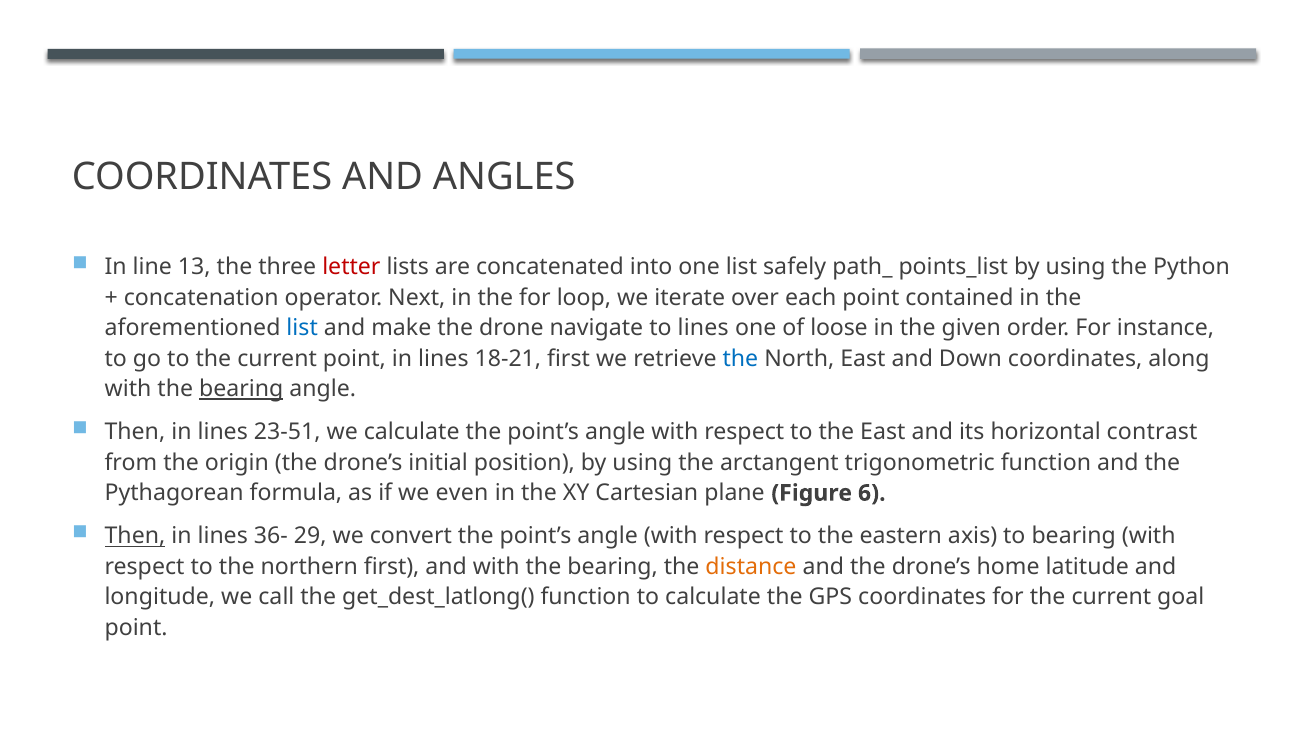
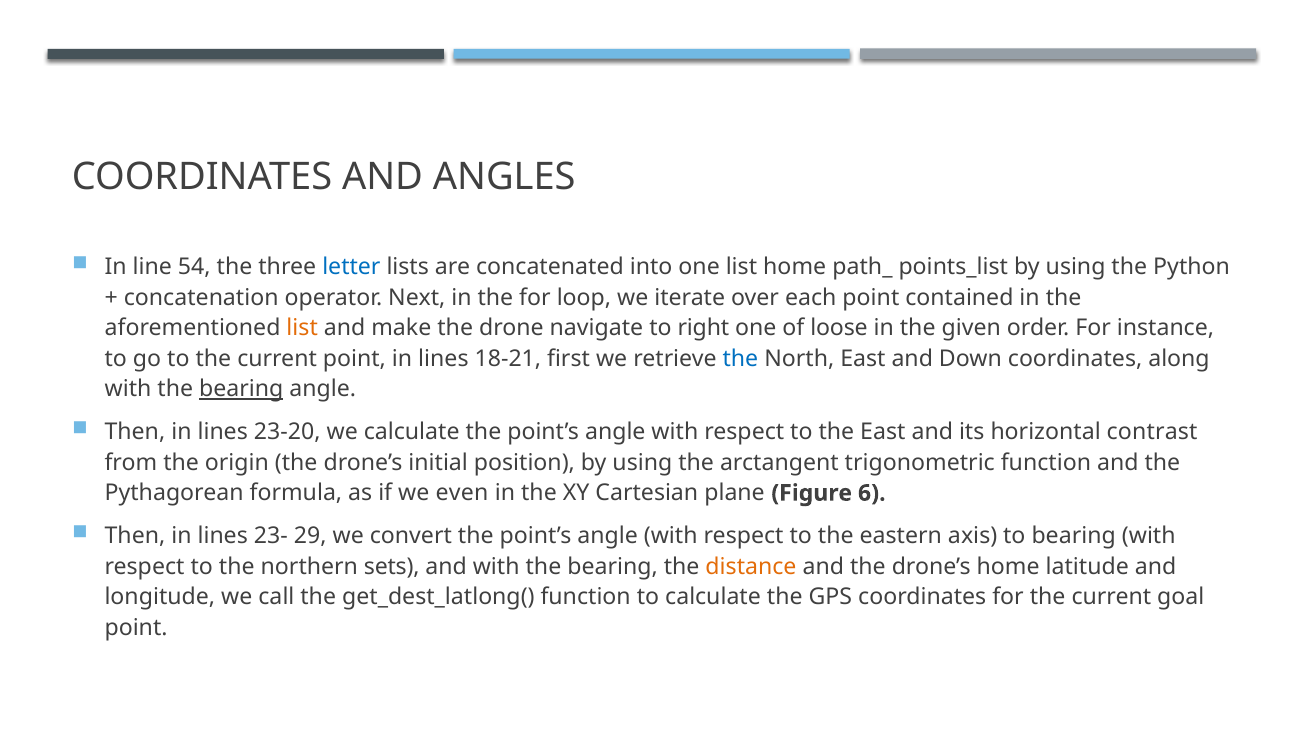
13: 13 -> 54
letter colour: red -> blue
list safely: safely -> home
list at (302, 328) colour: blue -> orange
to lines: lines -> right
23-51: 23-51 -> 23-20
Then at (135, 537) underline: present -> none
36-: 36- -> 23-
northern first: first -> sets
